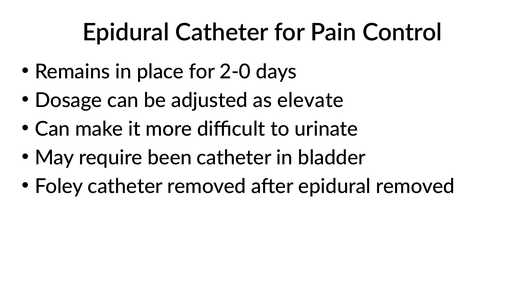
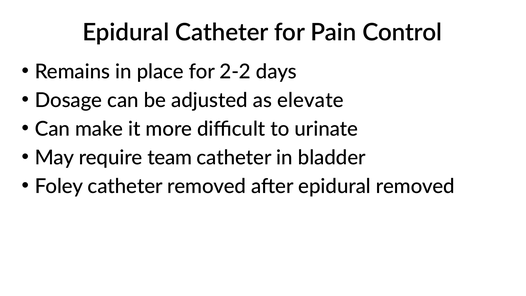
2-0: 2-0 -> 2-2
been: been -> team
